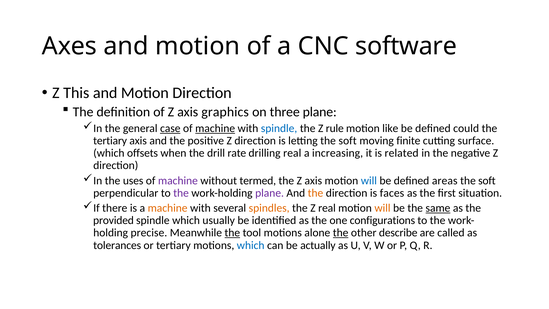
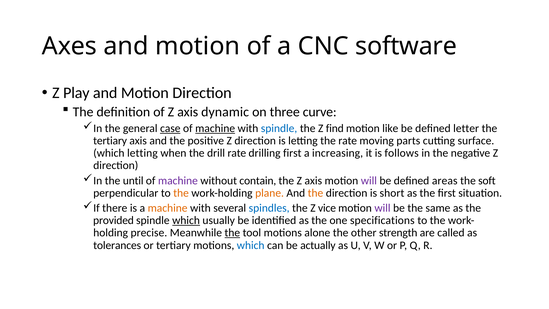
This: This -> Play
graphics: graphics -> dynamic
three plane: plane -> curve
rule: rule -> find
could: could -> letter
letting the soft: soft -> rate
finite: finite -> parts
which offsets: offsets -> letting
drilling real: real -> first
related: related -> follows
uses: uses -> until
termed: termed -> contain
will at (369, 180) colour: blue -> purple
the at (181, 193) colour: purple -> orange
plane at (270, 193) colour: purple -> orange
faces: faces -> short
spindles colour: orange -> blue
Z real: real -> vice
will at (382, 208) colour: orange -> purple
same underline: present -> none
which at (186, 220) underline: none -> present
configurations: configurations -> specifications
the at (341, 233) underline: present -> none
describe: describe -> strength
